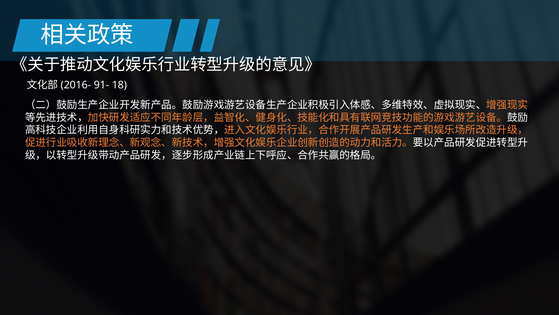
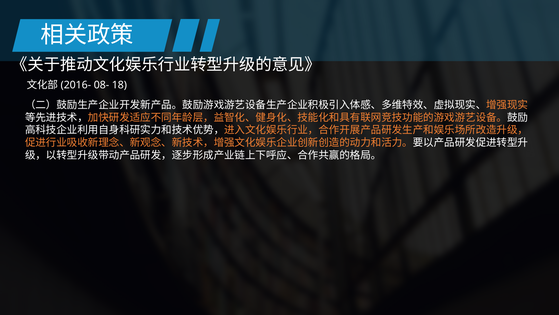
91-: 91- -> 08-
